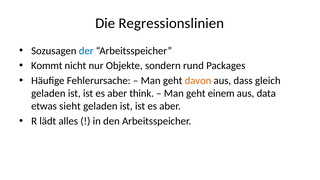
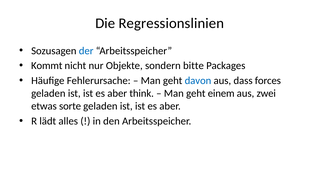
rund: rund -> bitte
davon colour: orange -> blue
gleich: gleich -> forces
data: data -> zwei
sieht: sieht -> sorte
